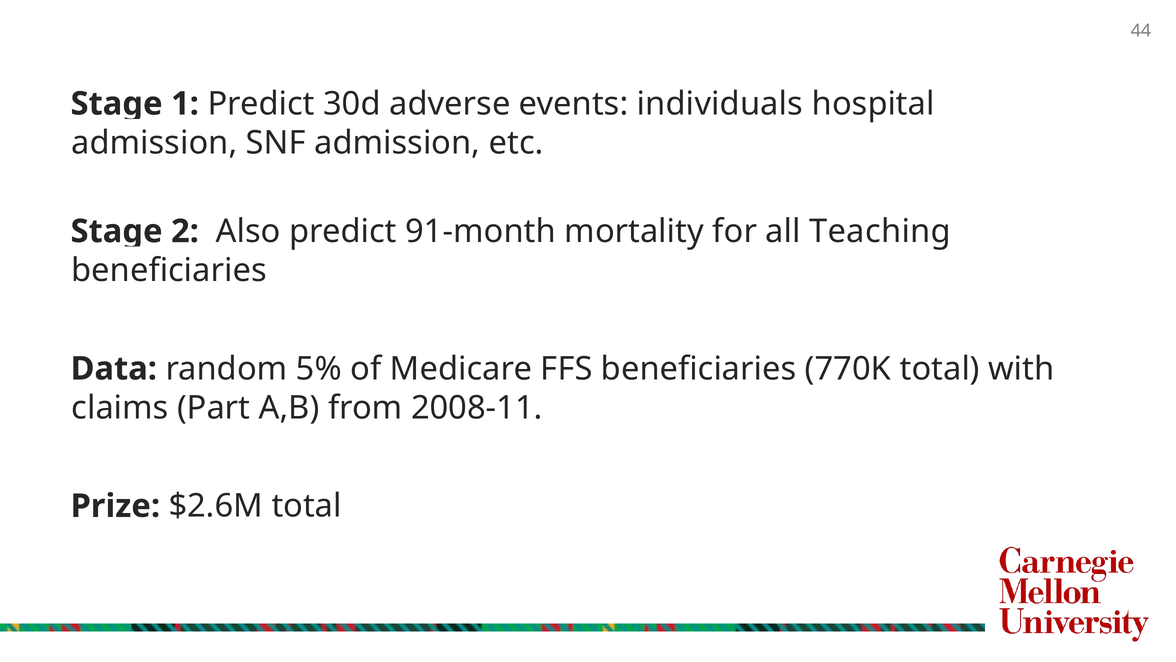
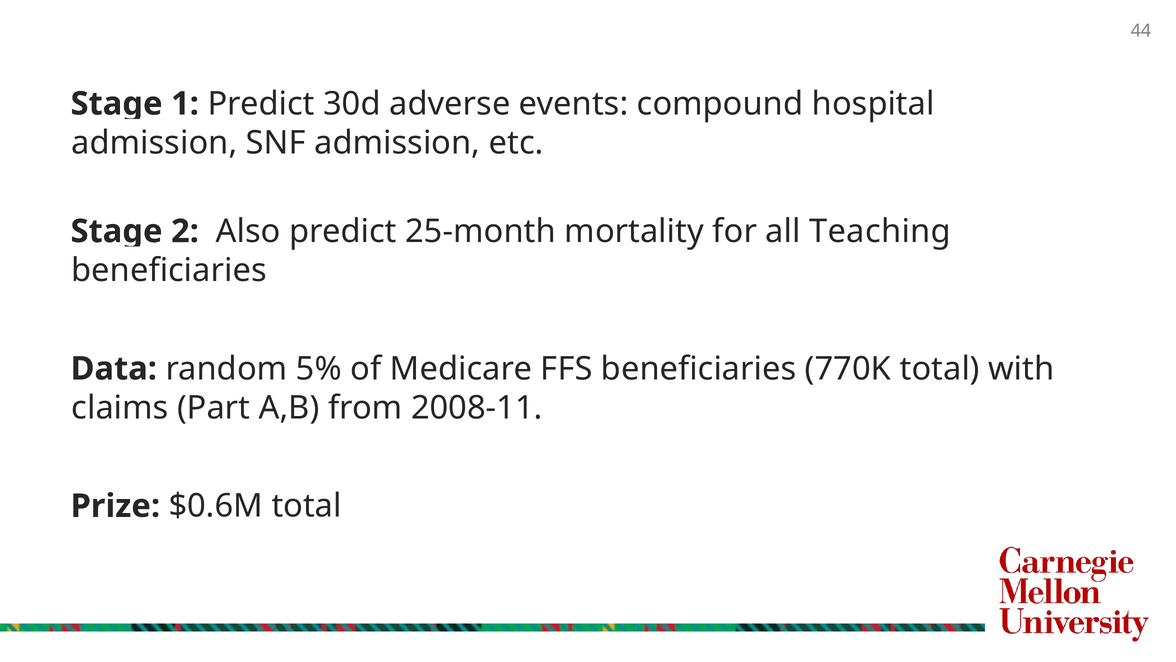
individuals: individuals -> compound
91-month: 91-month -> 25-month
$2.6M: $2.6M -> $0.6M
